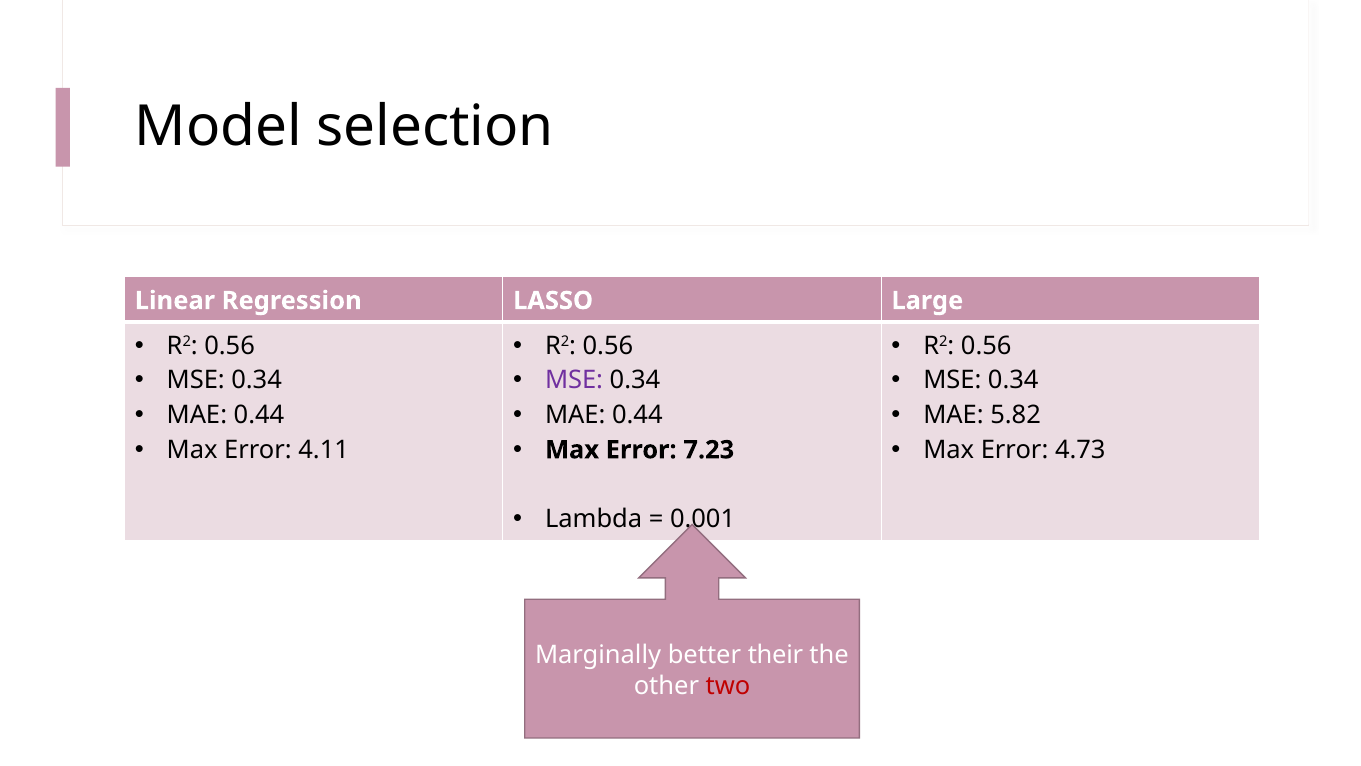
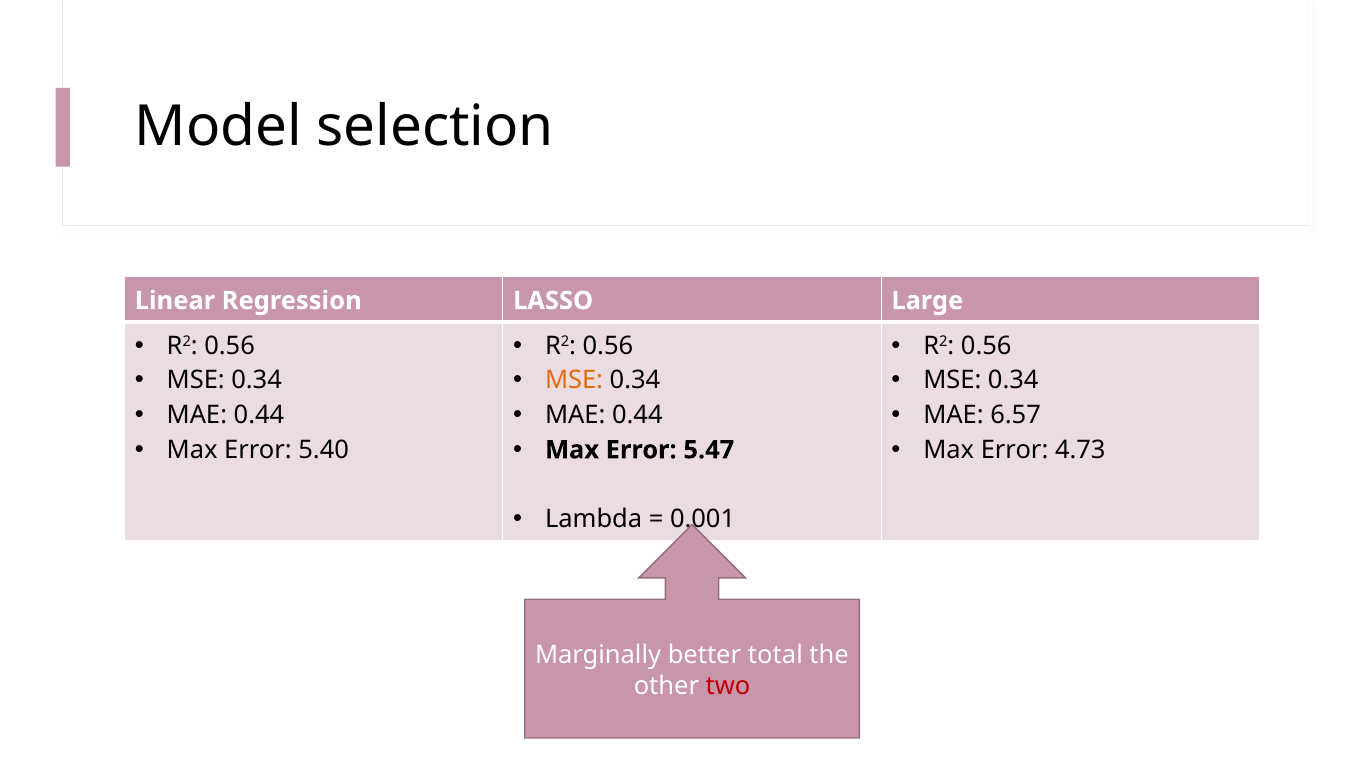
MSE at (574, 380) colour: purple -> orange
5.82: 5.82 -> 6.57
4.11: 4.11 -> 5.40
7.23: 7.23 -> 5.47
their: their -> total
